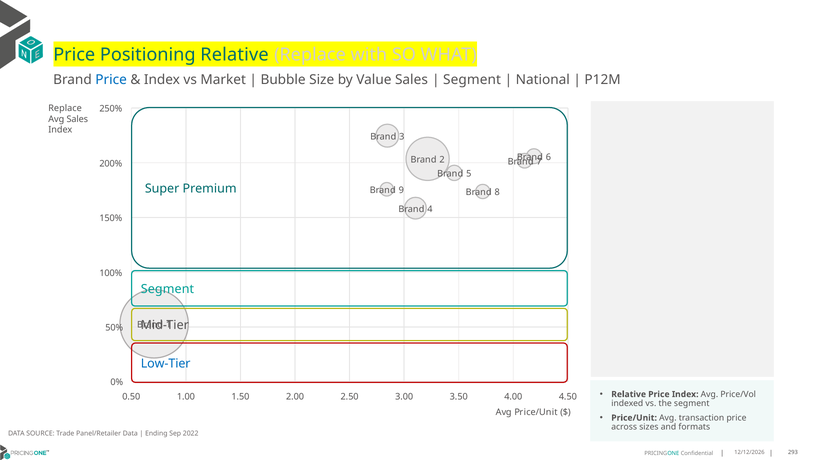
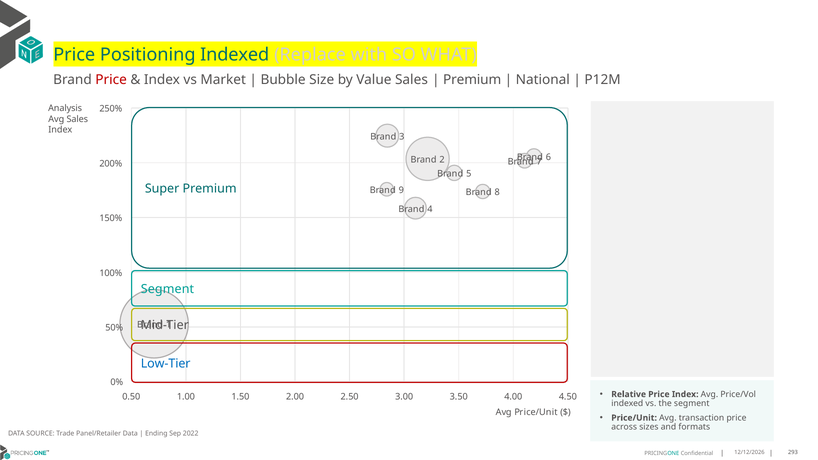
Positioning Relative: Relative -> Indexed
Price at (111, 80) colour: blue -> red
Segment at (472, 80): Segment -> Premium
Replace at (65, 108): Replace -> Analysis
